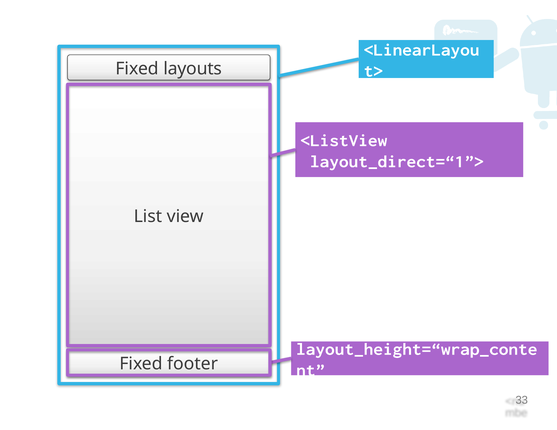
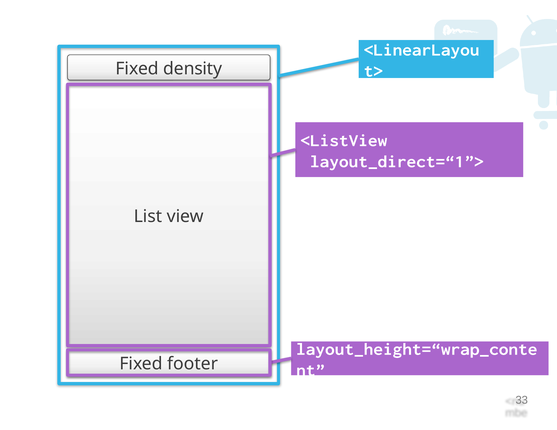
layouts: layouts -> density
